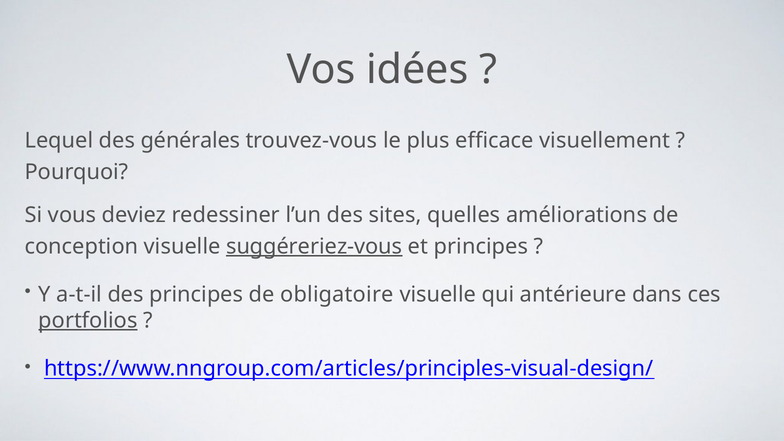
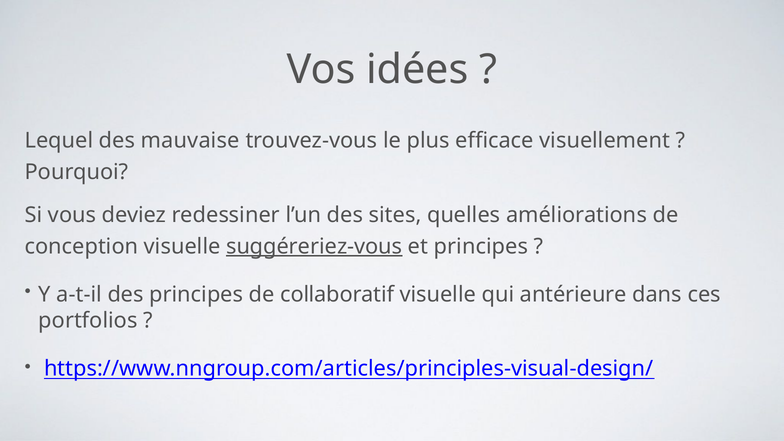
générales: générales -> mauvaise
obligatoire: obligatoire -> collaboratif
portfolios underline: present -> none
